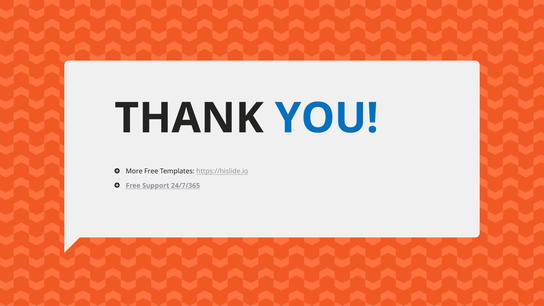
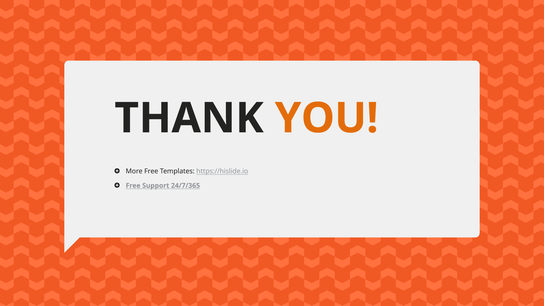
YOU colour: blue -> orange
